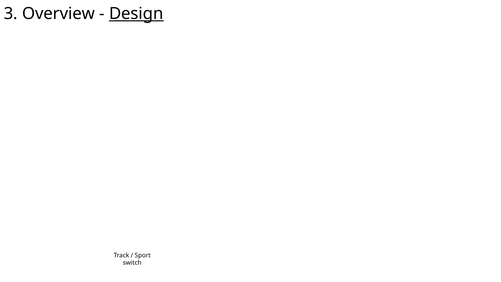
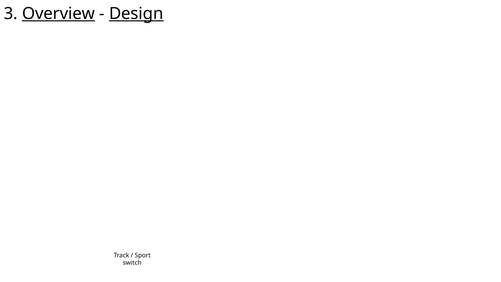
Overview underline: none -> present
